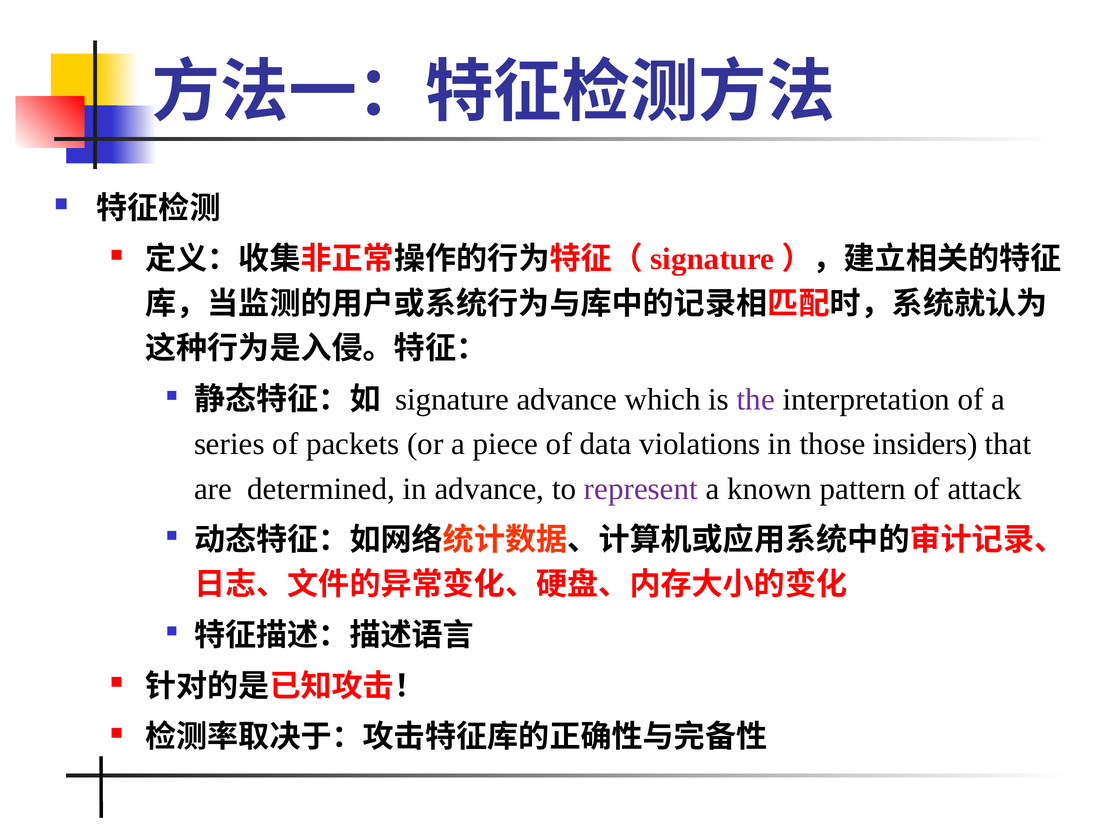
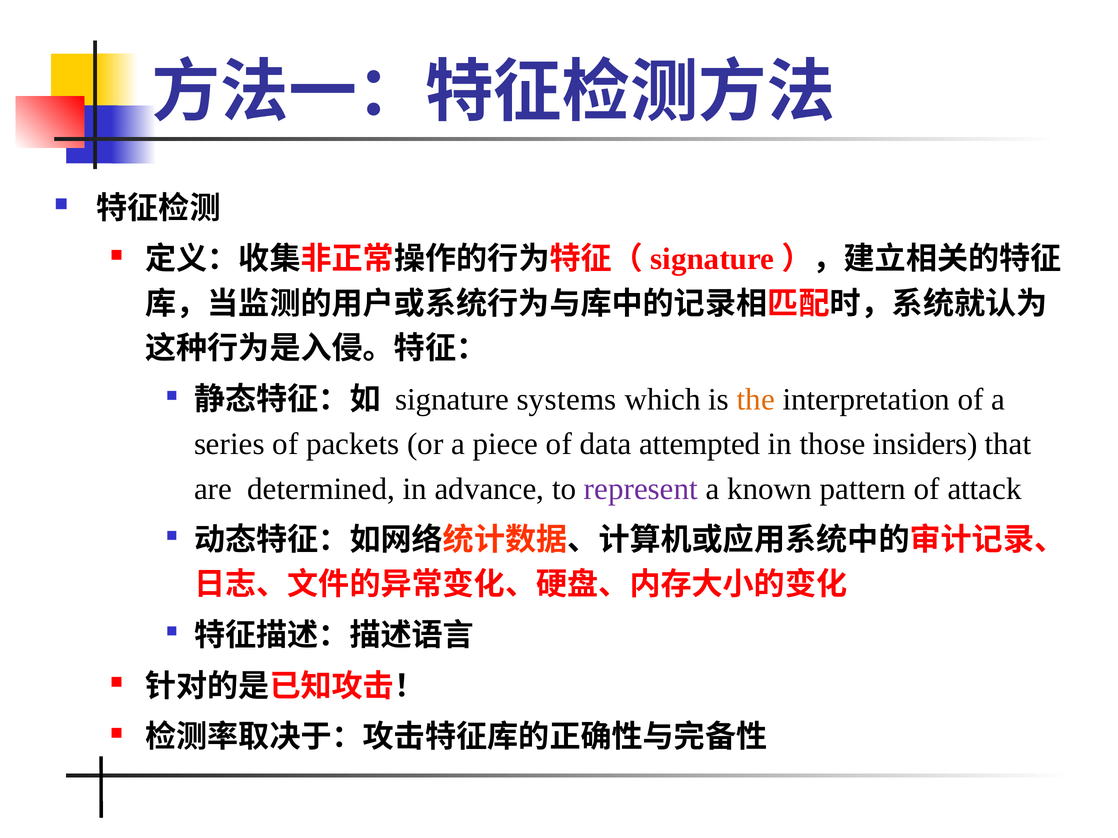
signature advance: advance -> systems
the colour: purple -> orange
violations: violations -> attempted
